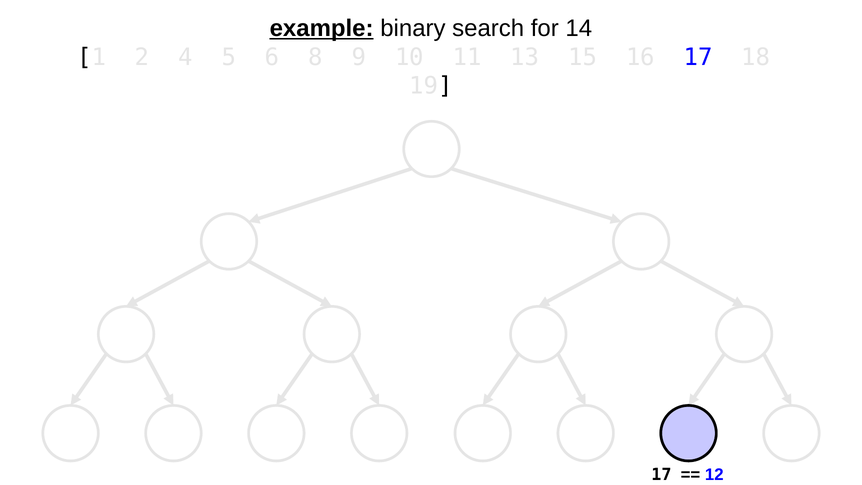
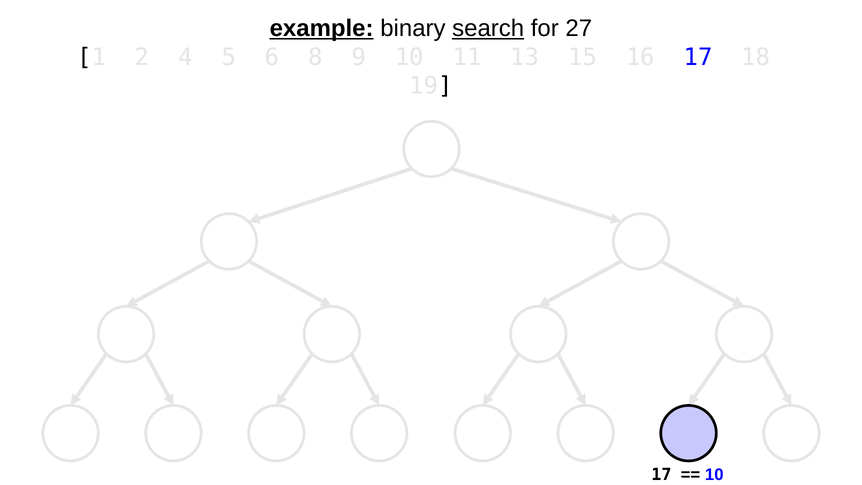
search underline: none -> present
14: 14 -> 27
12 at (714, 474): 12 -> 10
